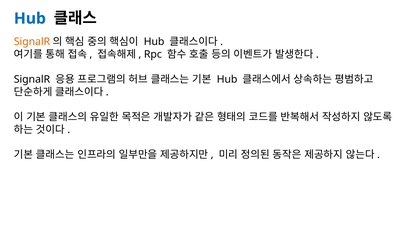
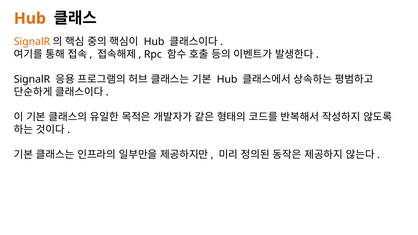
Hub at (30, 18) colour: blue -> orange
